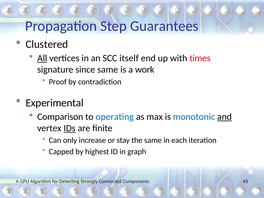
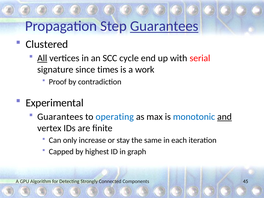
Guarantees at (164, 26) underline: none -> present
itself: itself -> cycle
times: times -> serial
since same: same -> times
Comparison at (60, 117): Comparison -> Guarantees
IDs underline: present -> none
